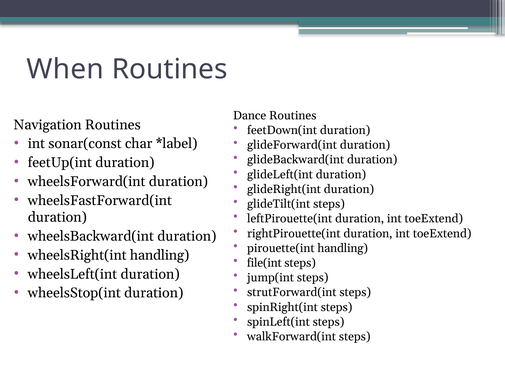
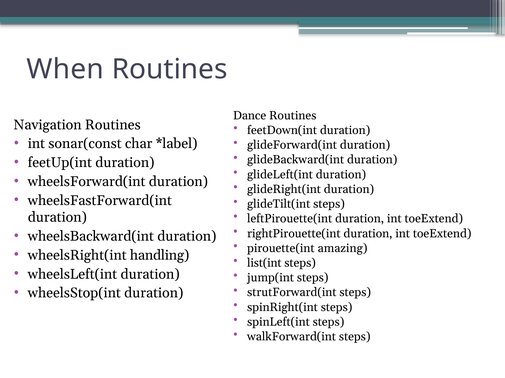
pirouette(int handling: handling -> amazing
file(int: file(int -> list(int
